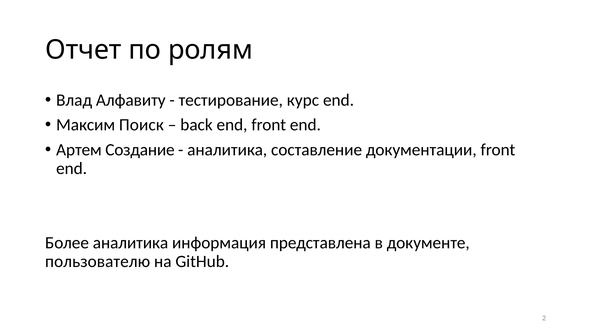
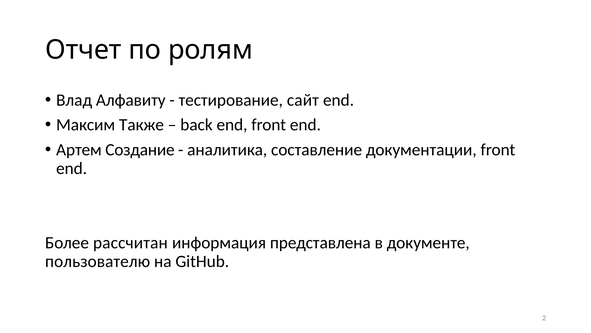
курс: курс -> сайт
Поиск: Поиск -> Также
Более аналитика: аналитика -> рассчитан
